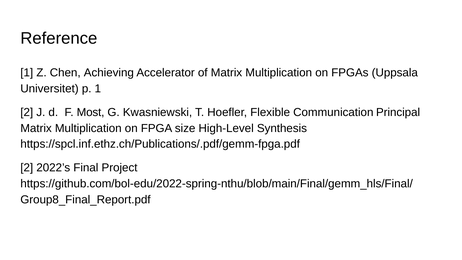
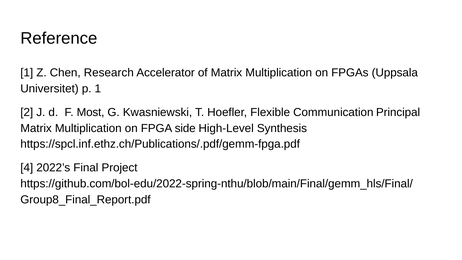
Achieving: Achieving -> Research
size: size -> side
2 at (27, 168): 2 -> 4
